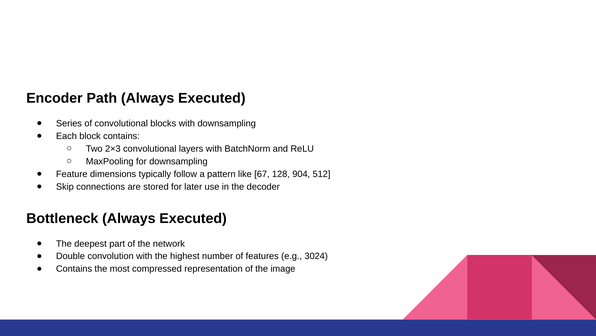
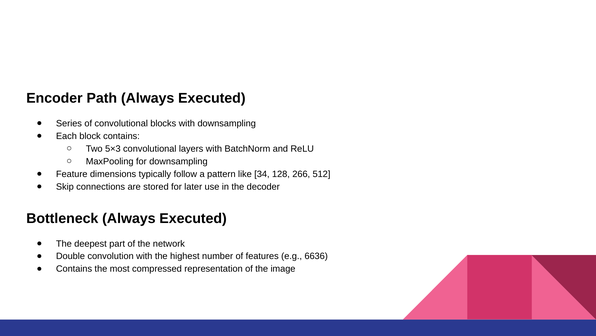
2×3: 2×3 -> 5×3
67: 67 -> 34
904: 904 -> 266
3024: 3024 -> 6636
